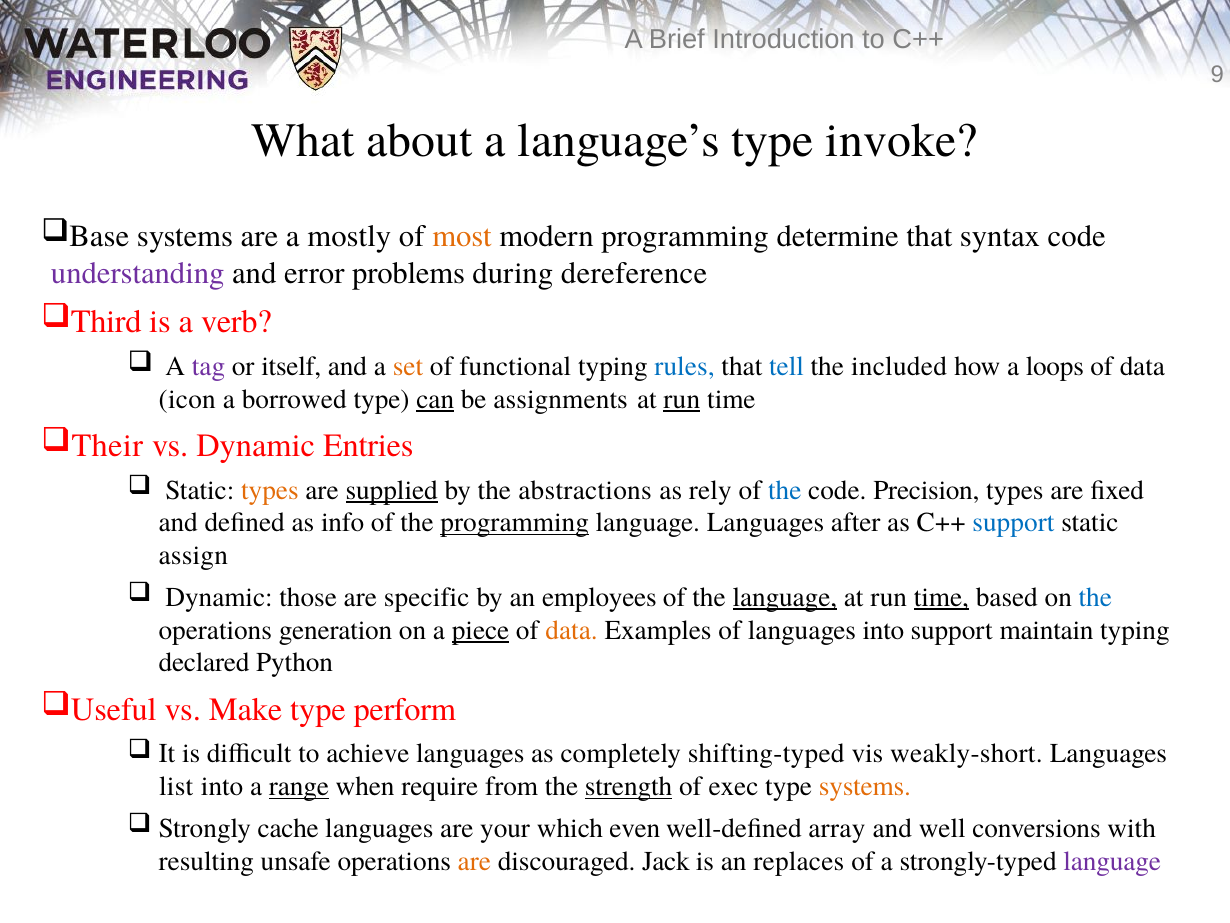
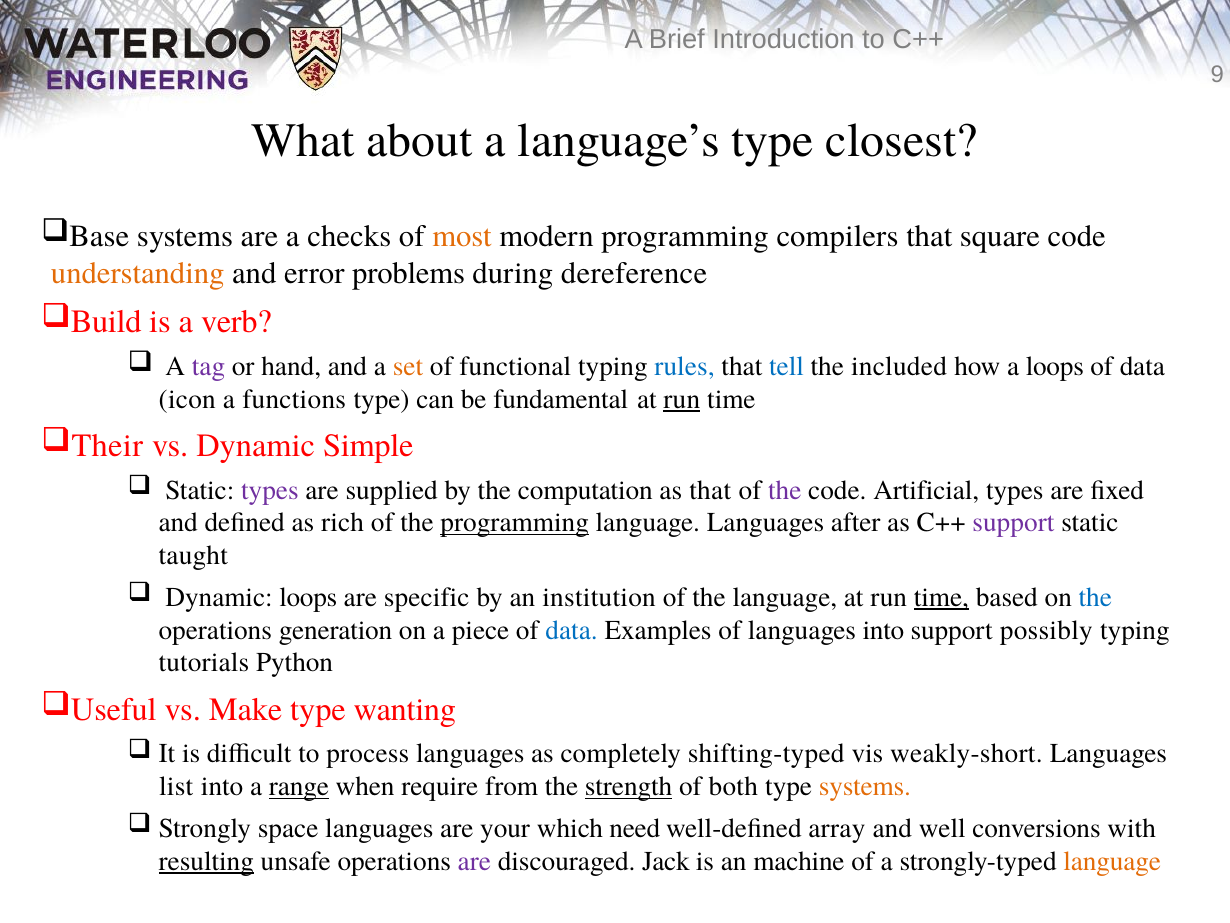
invoke: invoke -> closest
mostly: mostly -> checks
determine: determine -> compilers
syntax: syntax -> square
understanding colour: purple -> orange
Third: Third -> Build
itself: itself -> hand
borrowed: borrowed -> functions
can underline: present -> none
assignments: assignments -> fundamental
Entries: Entries -> Simple
types at (270, 490) colour: orange -> purple
supplied underline: present -> none
abstractions: abstractions -> computation
as rely: rely -> that
the at (785, 490) colour: blue -> purple
Precision: Precision -> Artificial
info: info -> rich
support at (1013, 523) colour: blue -> purple
assign: assign -> taught
Dynamic those: those -> loops
employees: employees -> institution
language at (785, 597) underline: present -> none
piece underline: present -> none
data at (572, 630) colour: orange -> blue
maintain: maintain -> possibly
declared: declared -> tutorials
perform: perform -> wanting
achieve: achieve -> process
exec: exec -> both
cache: cache -> space
even: even -> need
resulting underline: none -> present
are at (474, 861) colour: orange -> purple
replaces: replaces -> machine
language at (1112, 861) colour: purple -> orange
